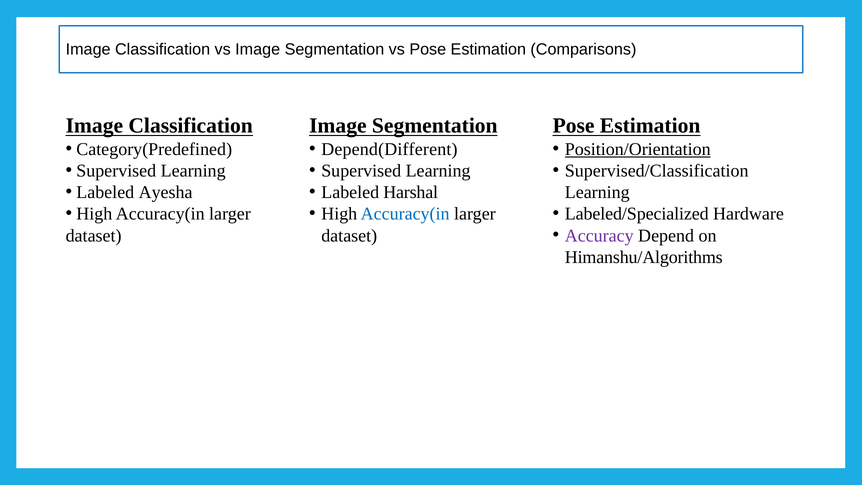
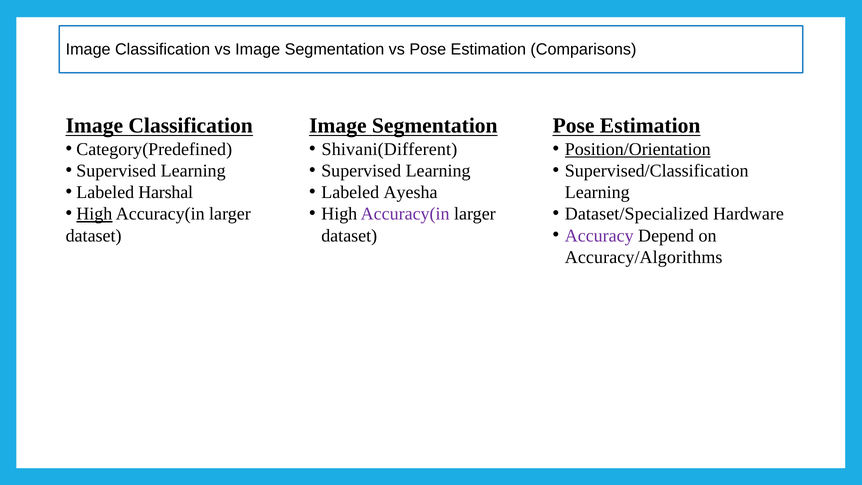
Depend(Different: Depend(Different -> Shivani(Different
Ayesha: Ayesha -> Harshal
Harshal: Harshal -> Ayesha
High at (94, 214) underline: none -> present
Accuracy(in at (405, 214) colour: blue -> purple
Labeled/Specialized: Labeled/Specialized -> Dataset/Specialized
Himanshu/Algorithms: Himanshu/Algorithms -> Accuracy/Algorithms
